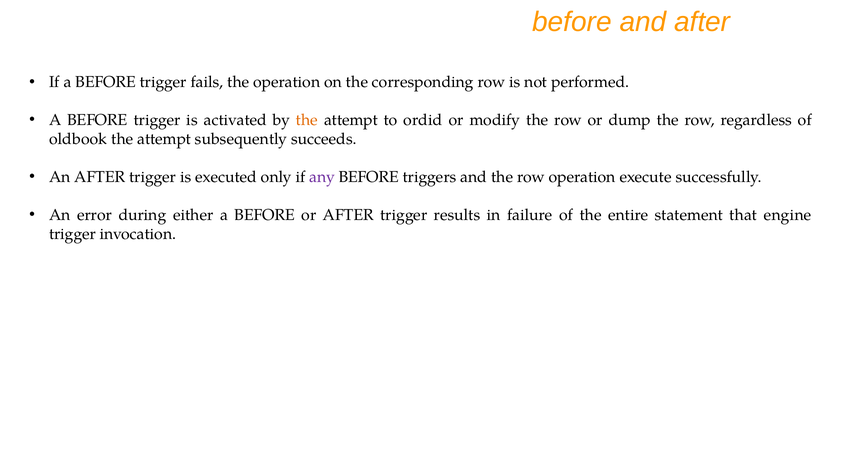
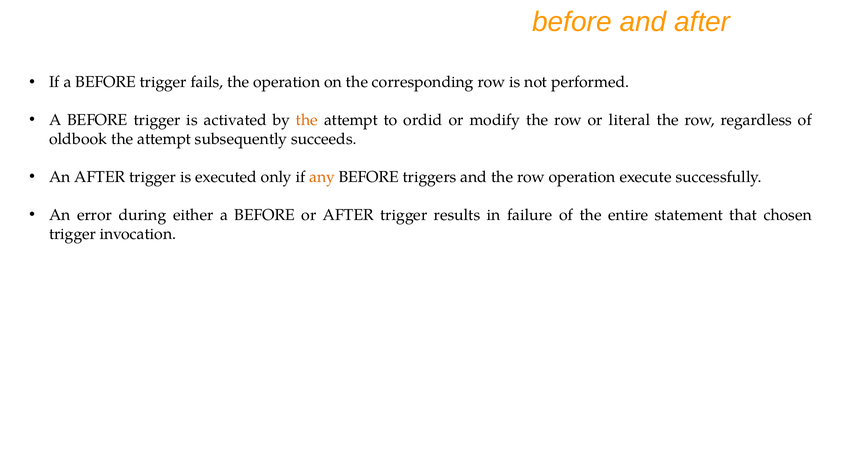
dump: dump -> literal
any colour: purple -> orange
engine: engine -> chosen
